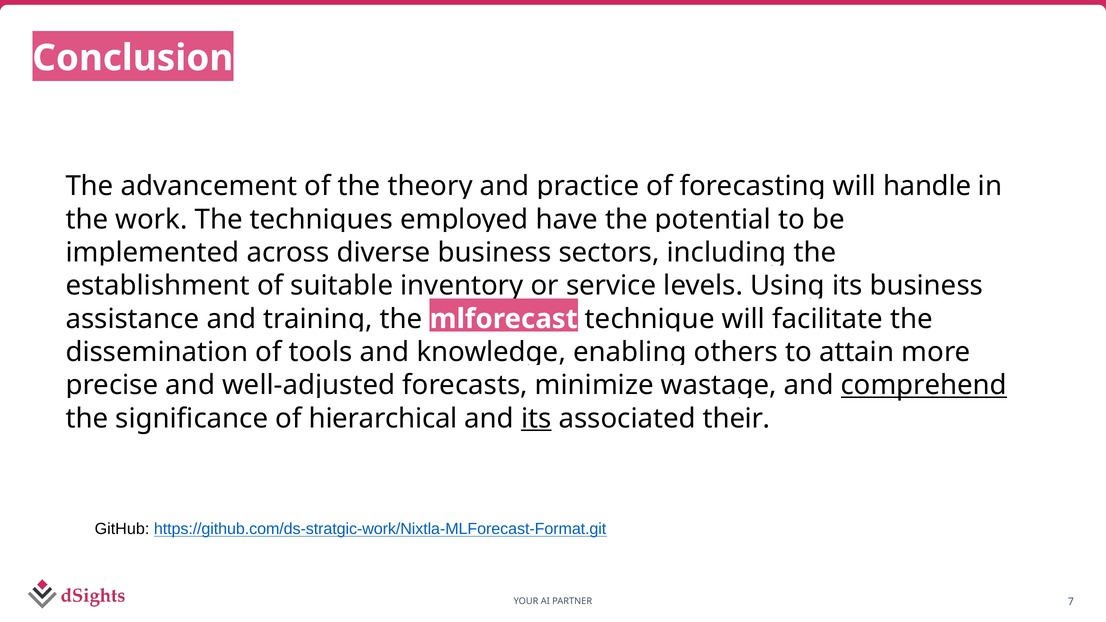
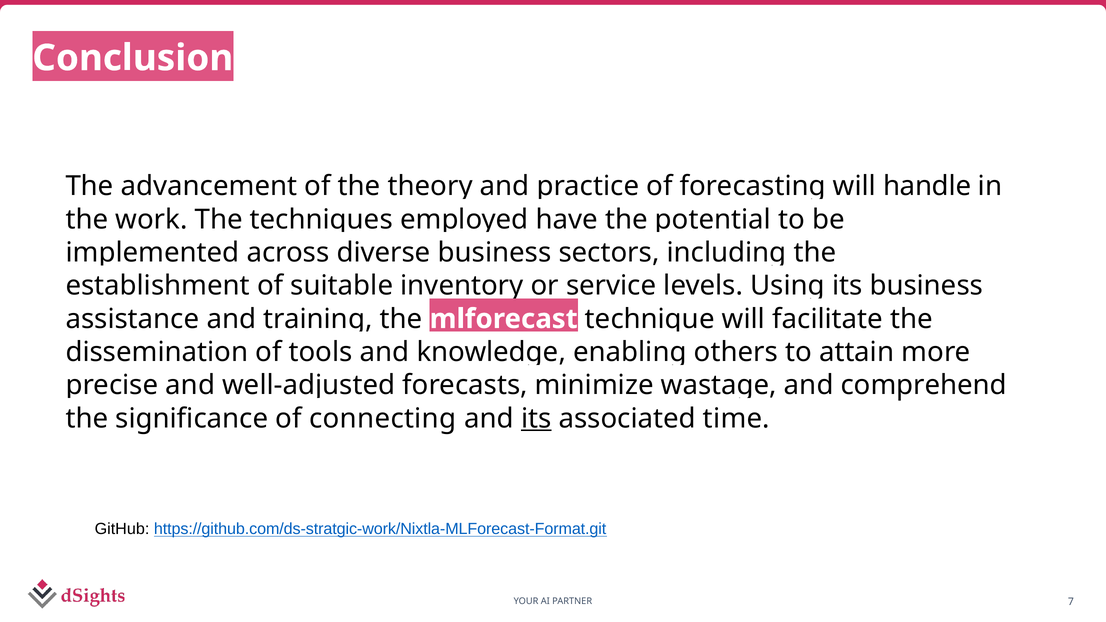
comprehend underline: present -> none
hierarchical: hierarchical -> connecting
their: their -> time
